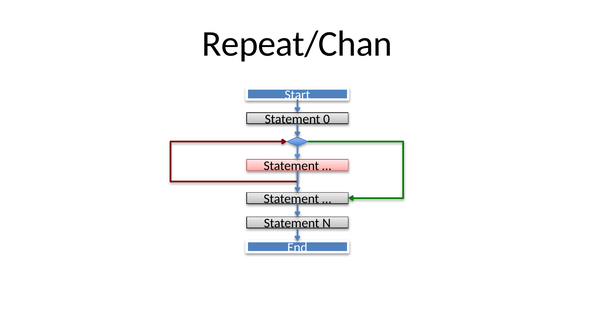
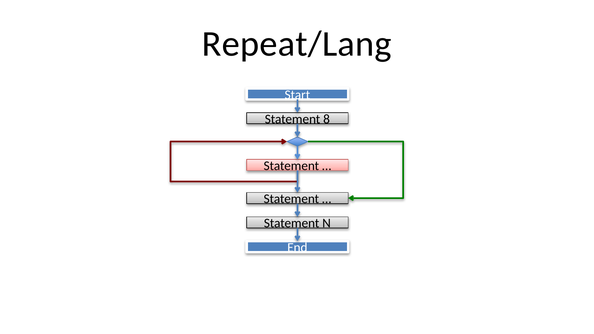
Repeat/Chan: Repeat/Chan -> Repeat/Lang
0: 0 -> 8
